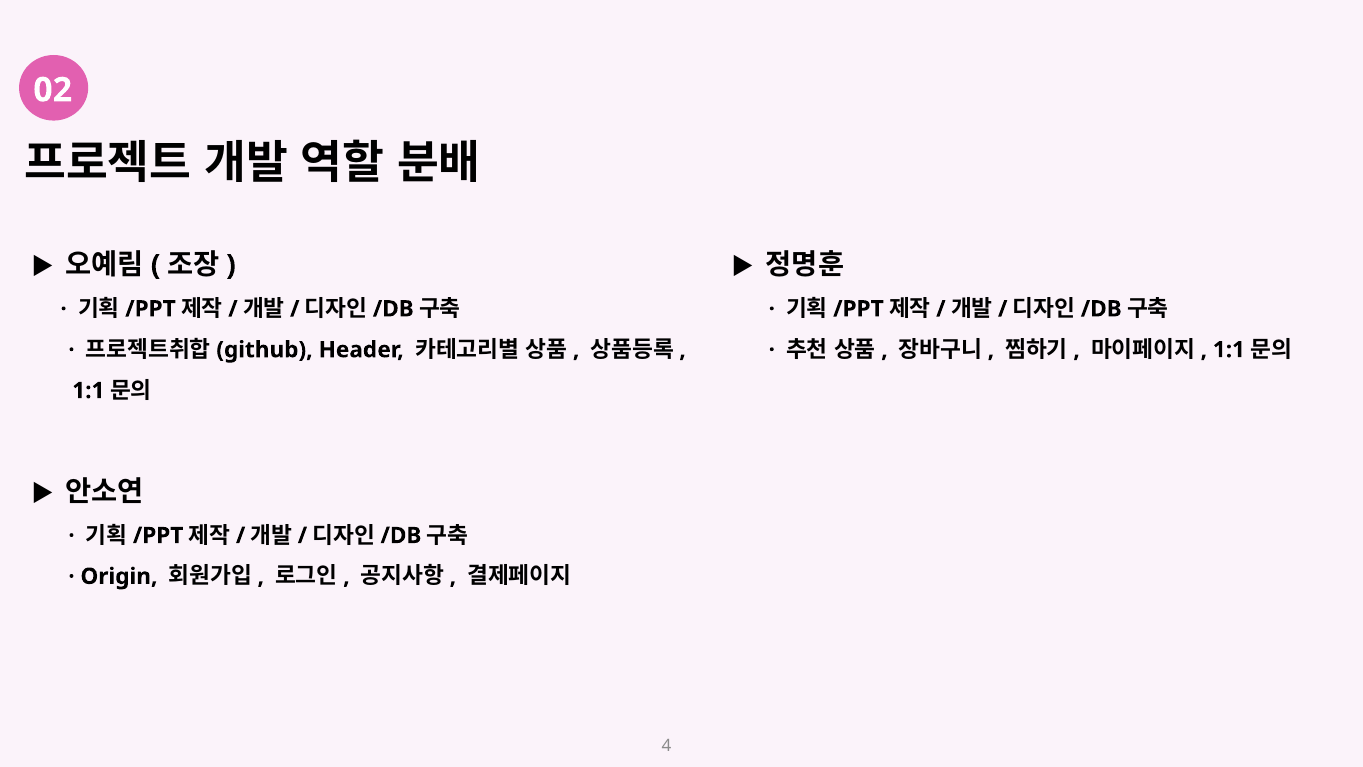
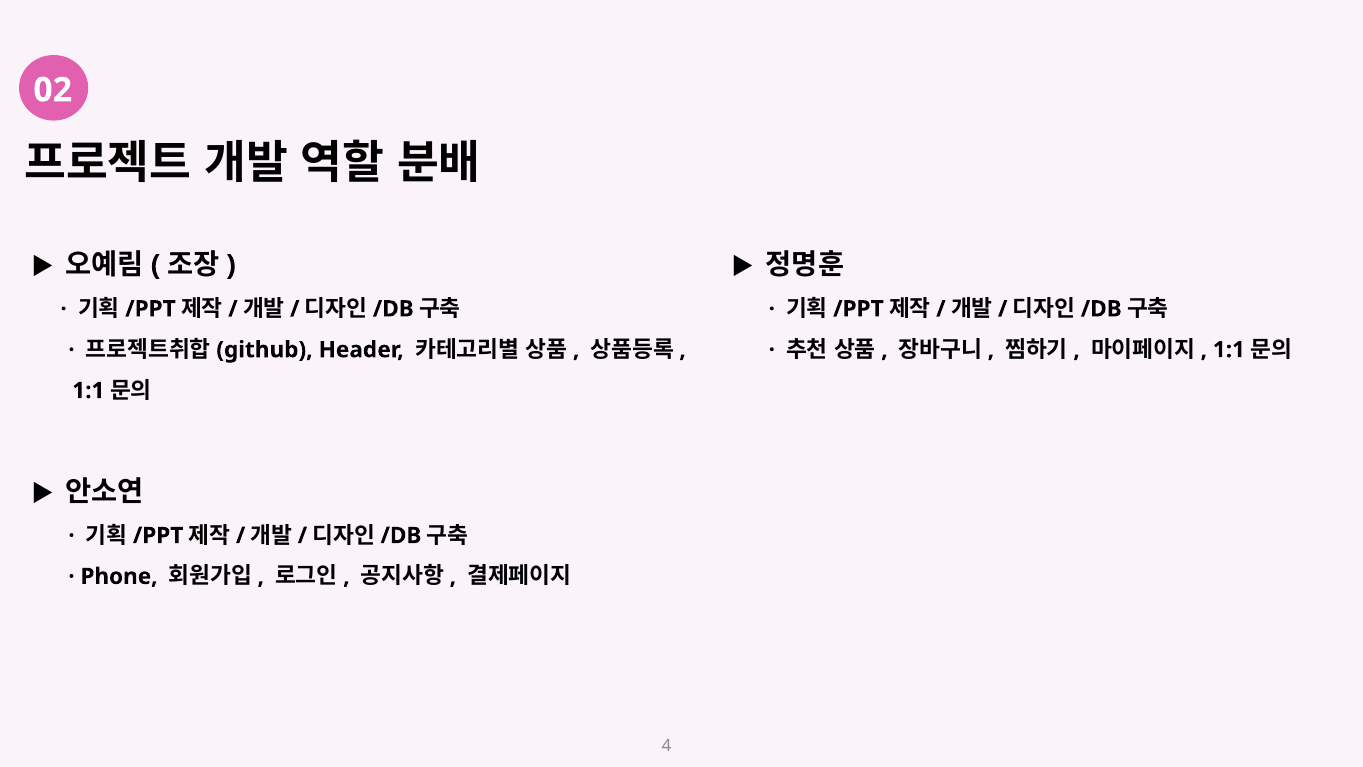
Origin: Origin -> Phone
